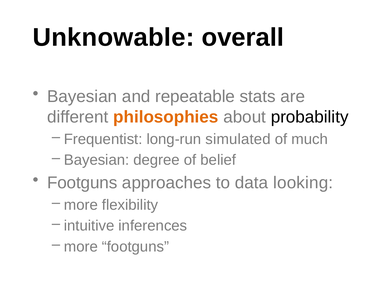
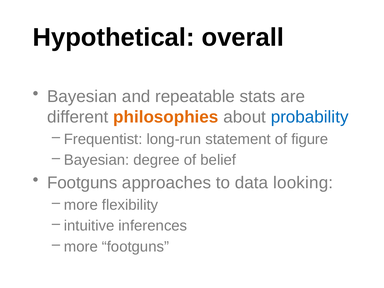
Unknowable: Unknowable -> Hypothetical
probability colour: black -> blue
simulated: simulated -> statement
much: much -> figure
